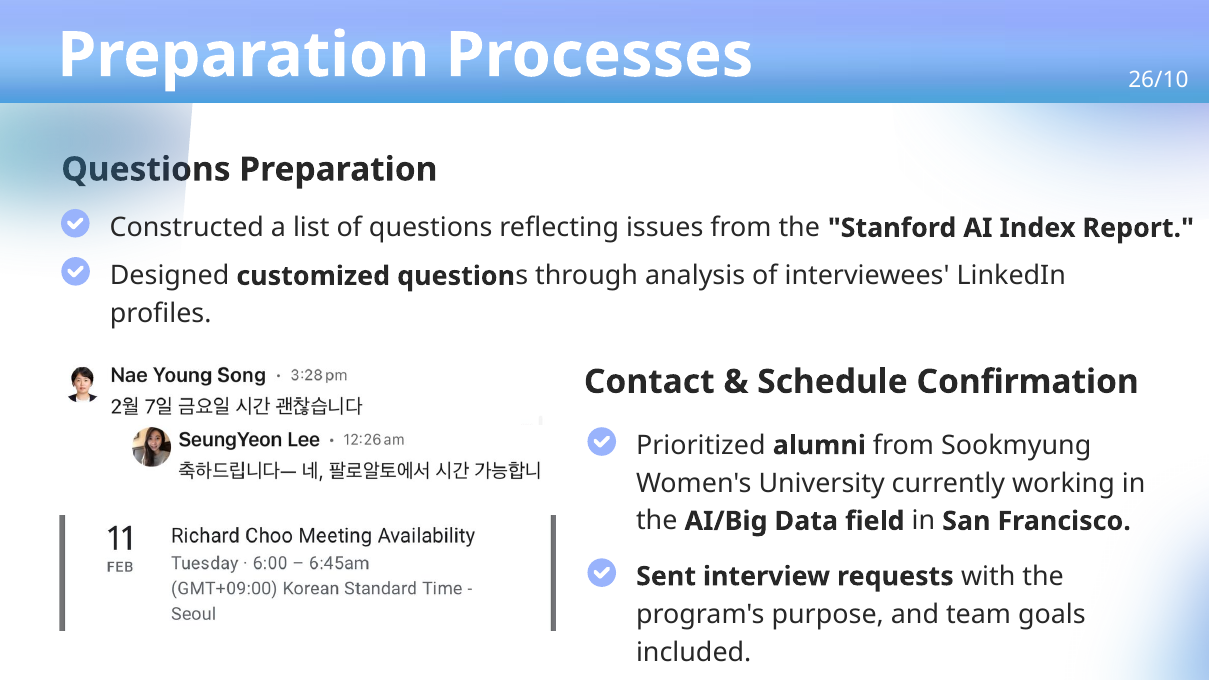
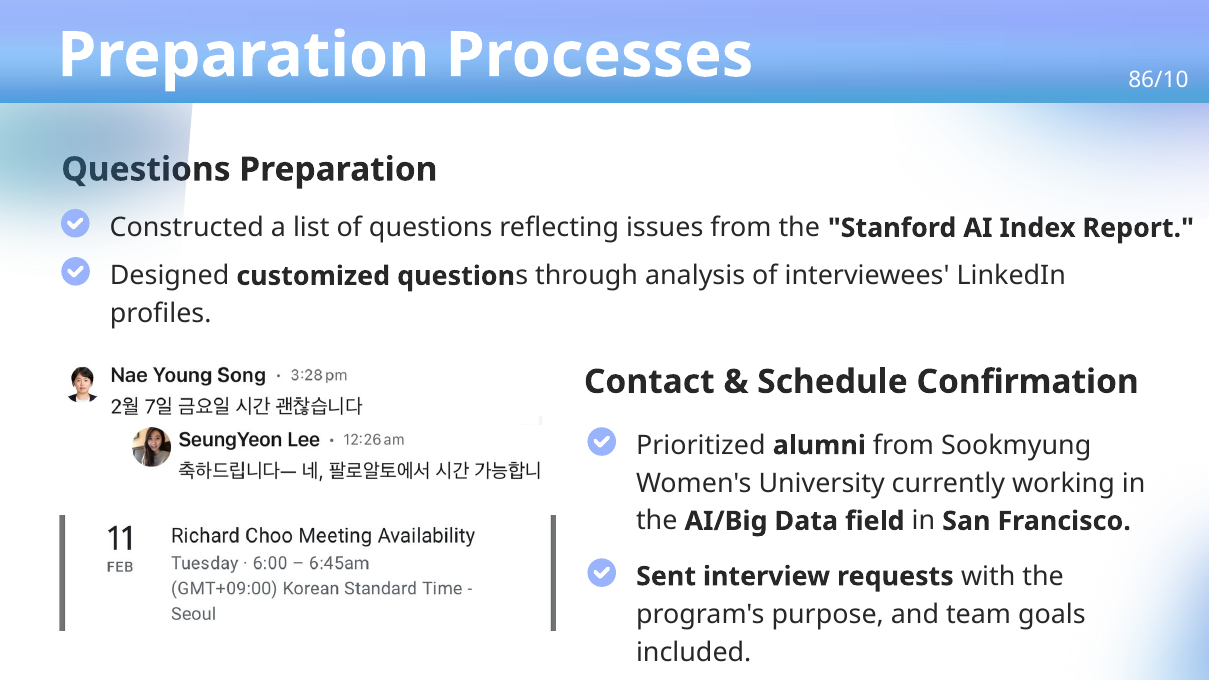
26/10: 26/10 -> 86/10
